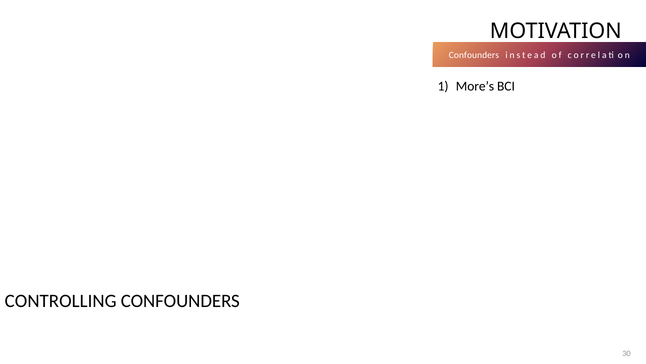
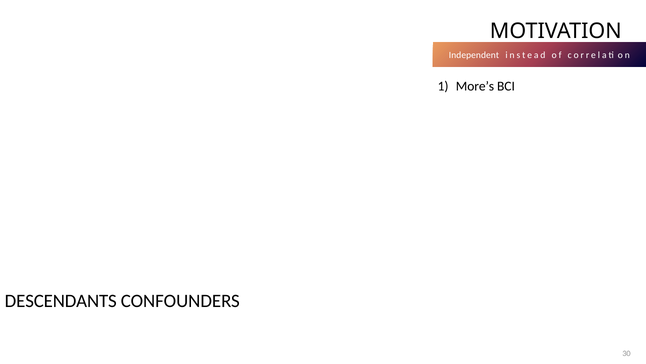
Confounders at (474, 55): Confounders -> Independent
CONTROLLING: CONTROLLING -> DESCENDANTS
